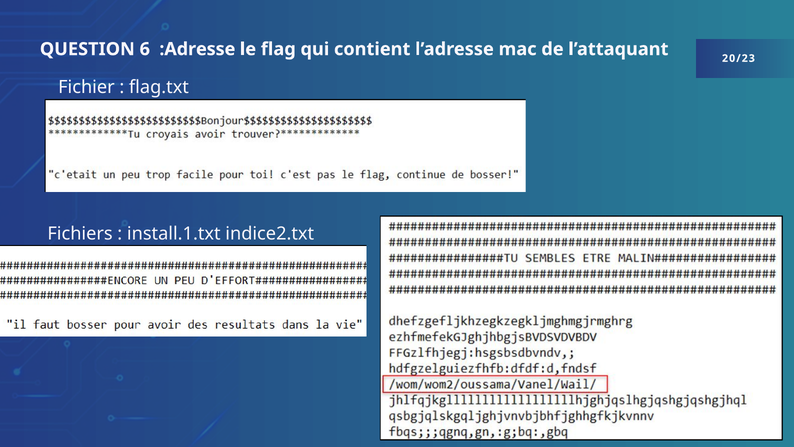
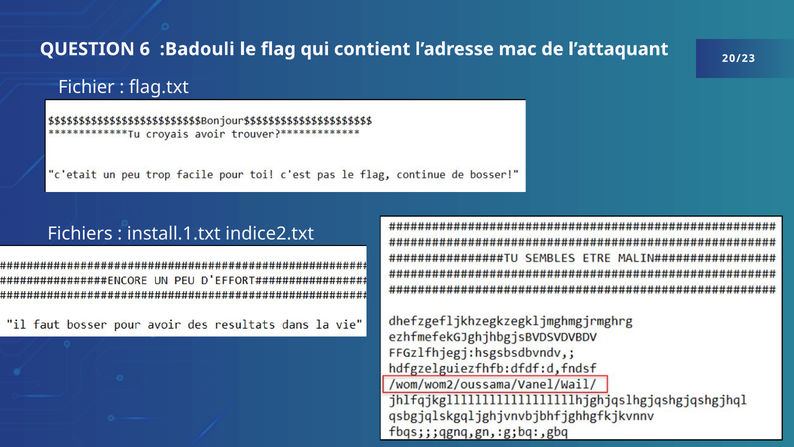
:Adresse: :Adresse -> :Badouli
